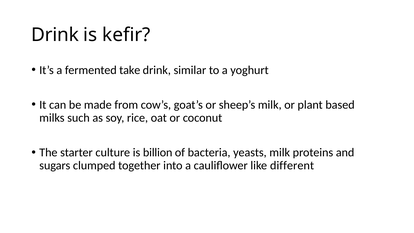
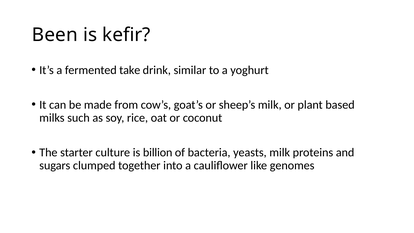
Drink at (55, 35): Drink -> Been
different: different -> genomes
